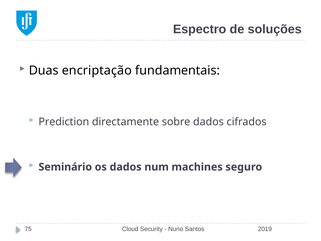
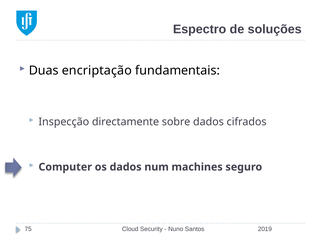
Prediction: Prediction -> Inspecção
Seminário: Seminário -> Computer
